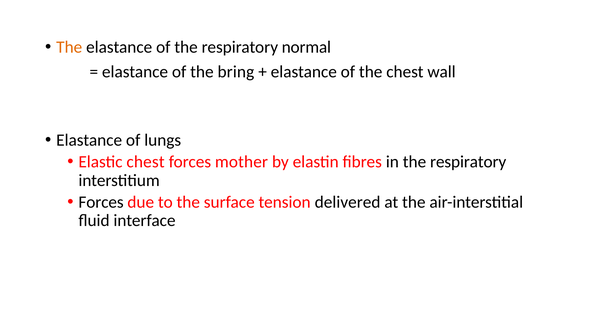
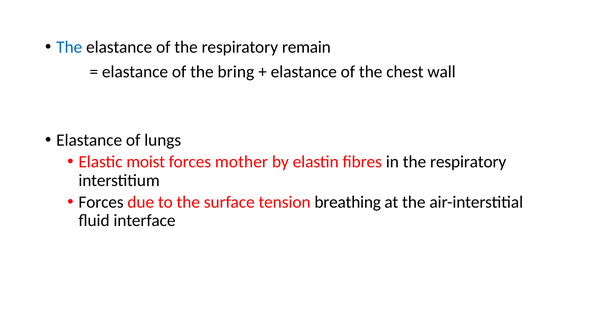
The at (69, 47) colour: orange -> blue
normal: normal -> remain
Elastic chest: chest -> moist
delivered: delivered -> breathing
